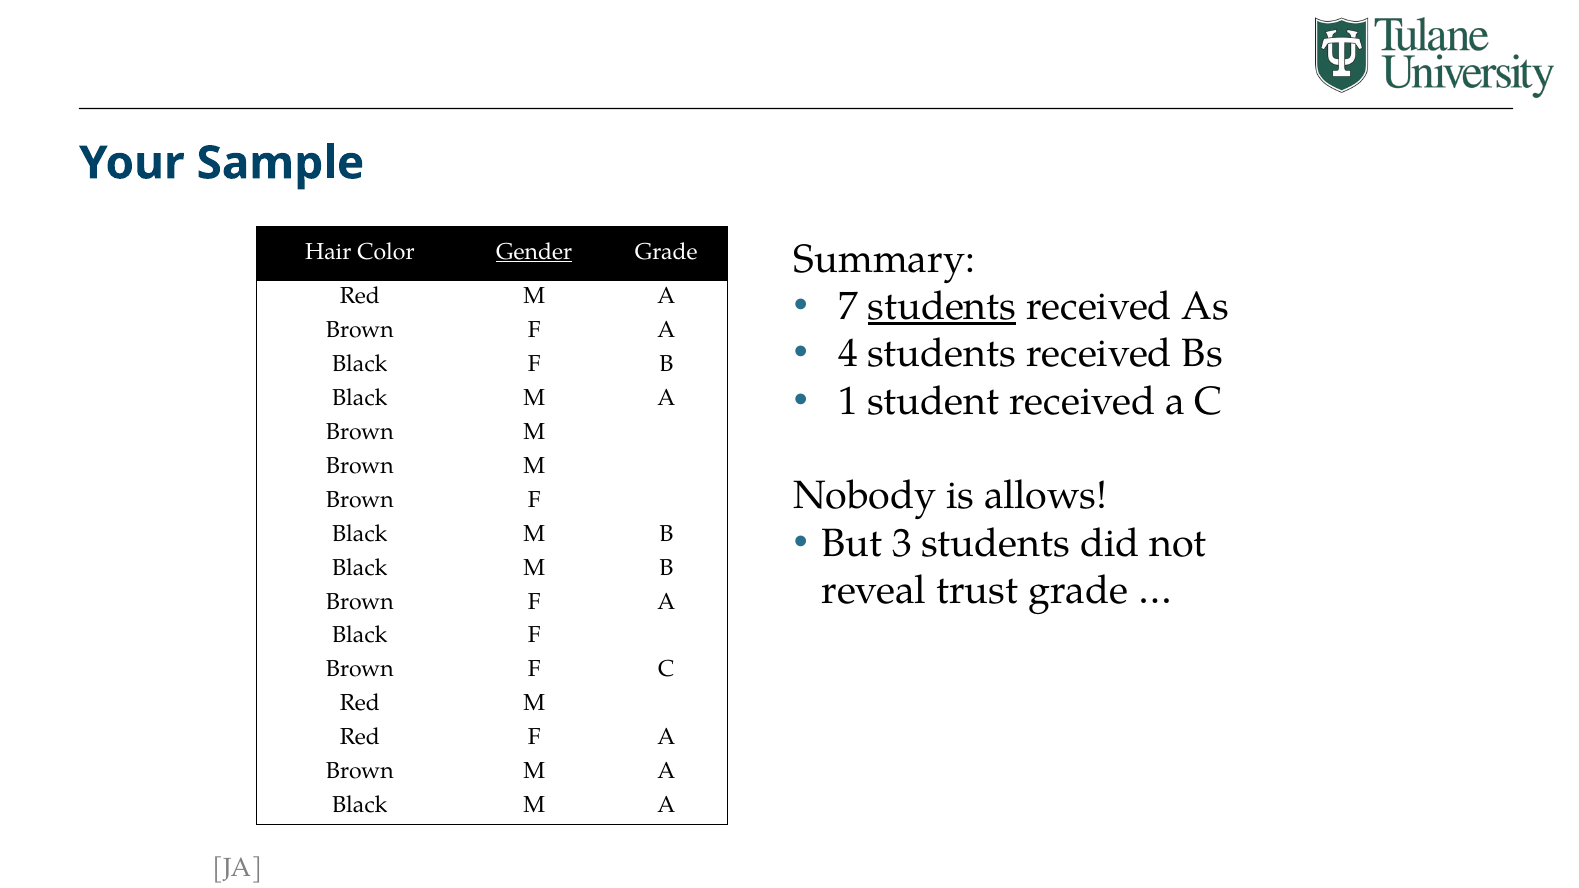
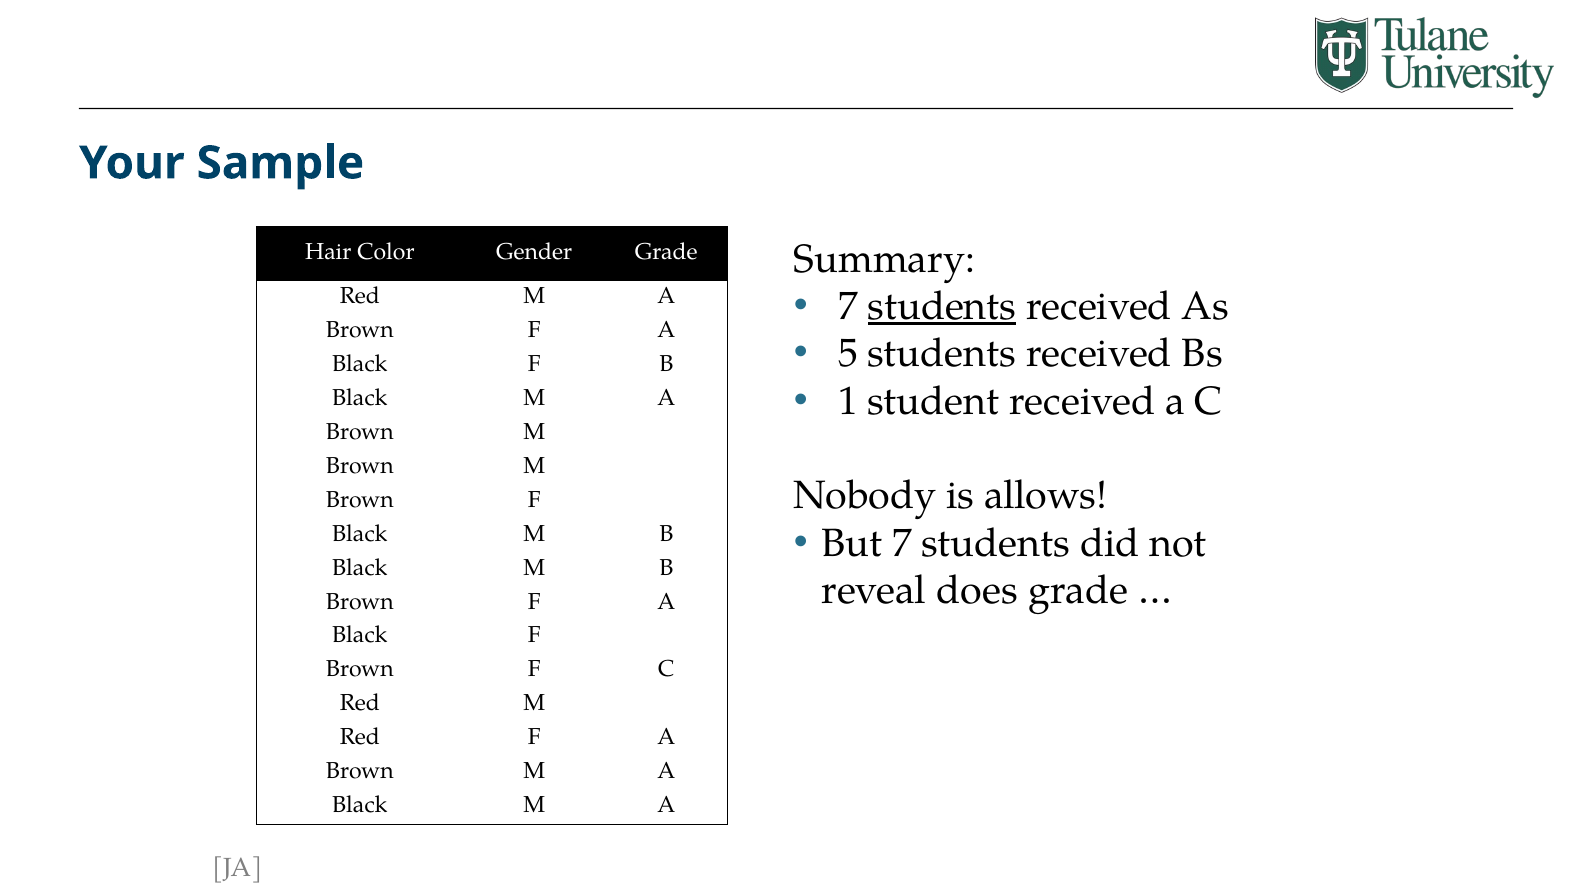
Gender underline: present -> none
4: 4 -> 5
But 3: 3 -> 7
trust: trust -> does
